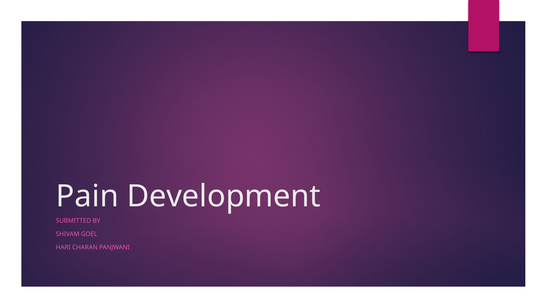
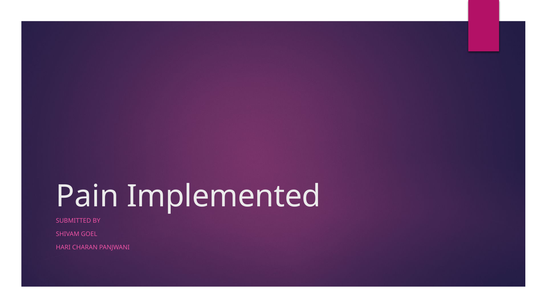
Development: Development -> Implemented
